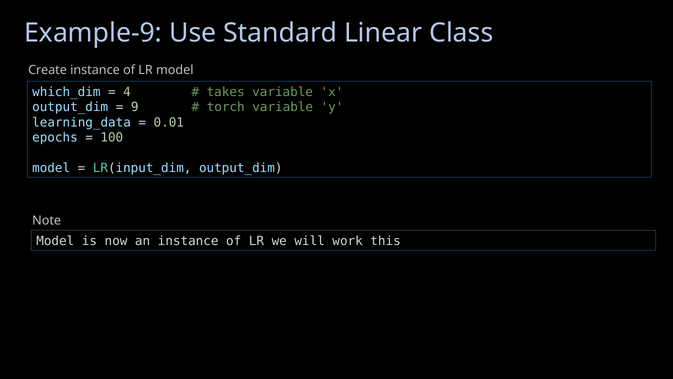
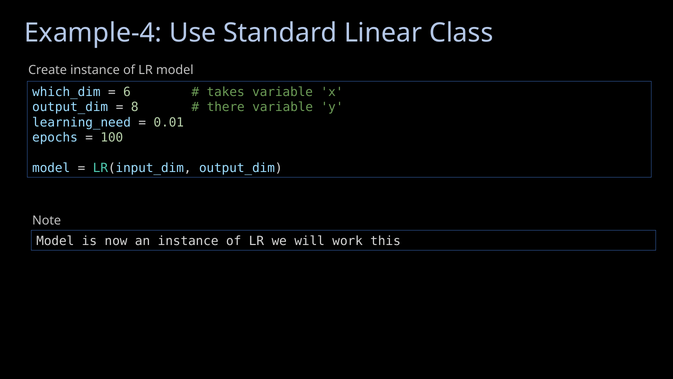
Example-9: Example-9 -> Example-4
4: 4 -> 6
9: 9 -> 8
torch: torch -> there
learning_data: learning_data -> learning_need
